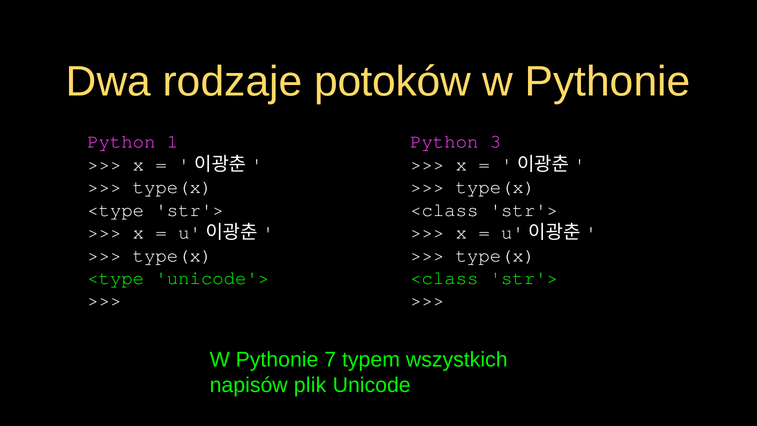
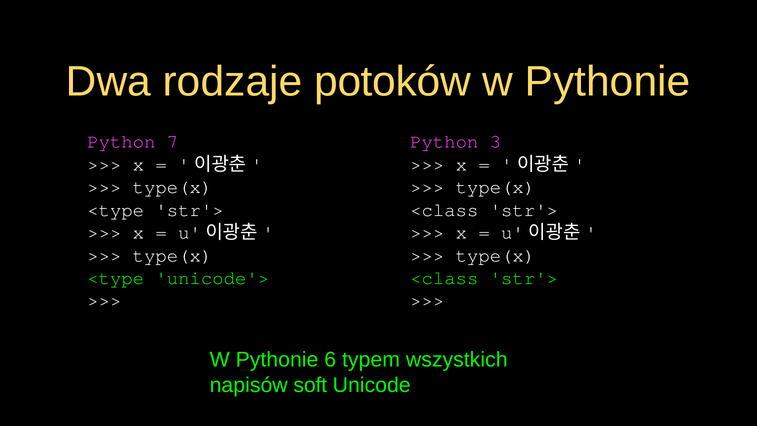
1: 1 -> 7
7: 7 -> 6
plik: plik -> soft
